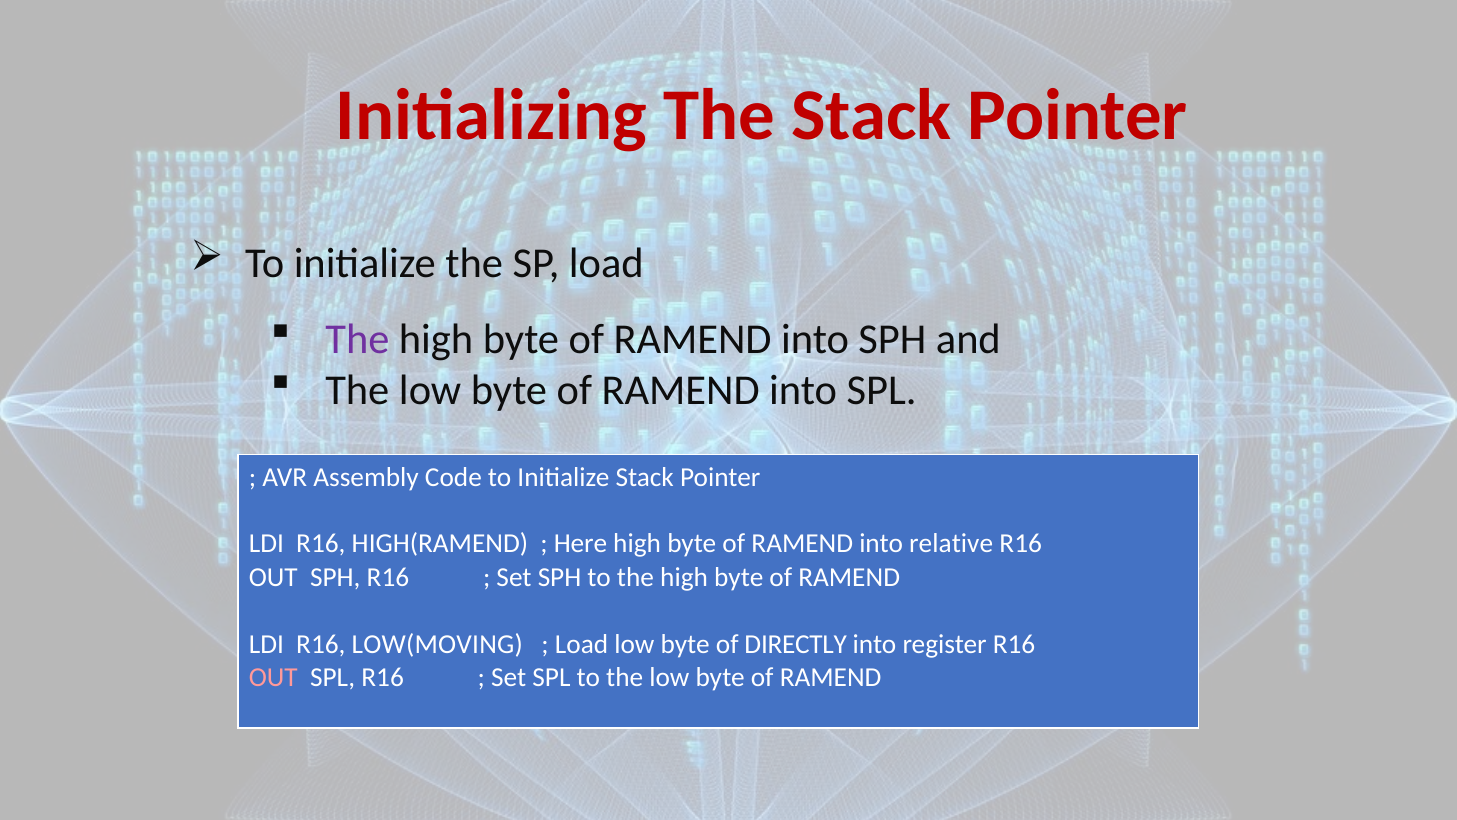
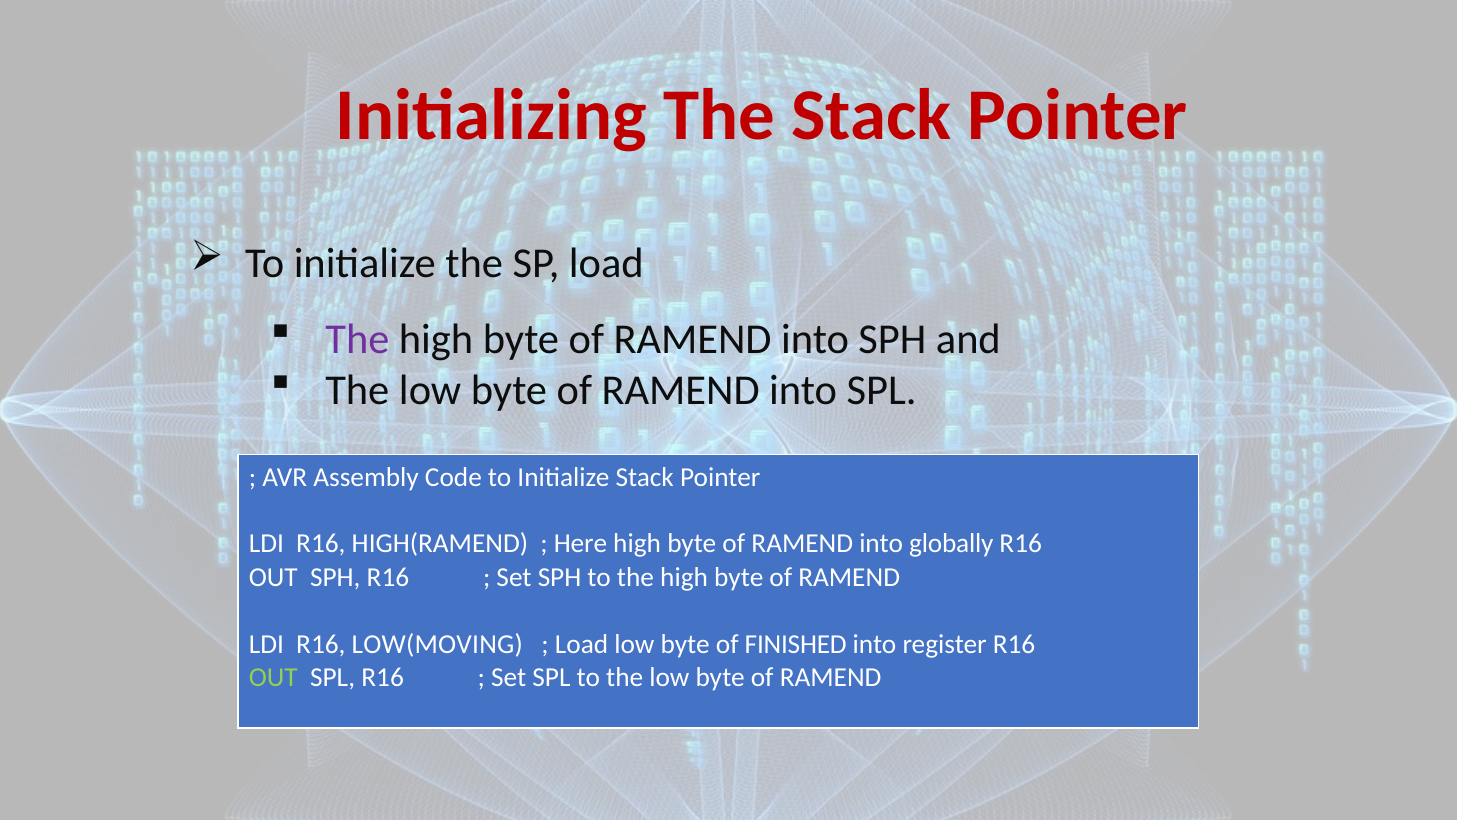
relative: relative -> globally
DIRECTLY: DIRECTLY -> FINISHED
OUT at (273, 677) colour: pink -> light green
